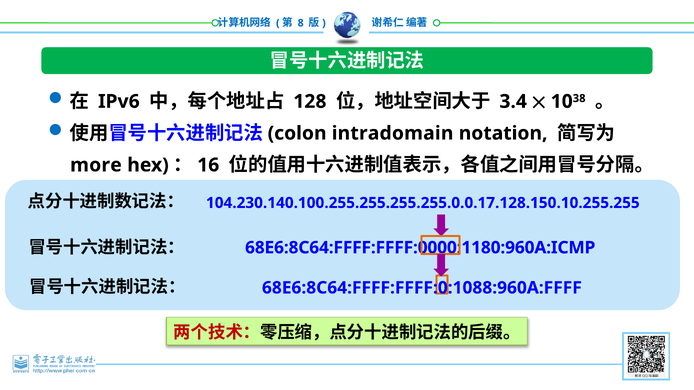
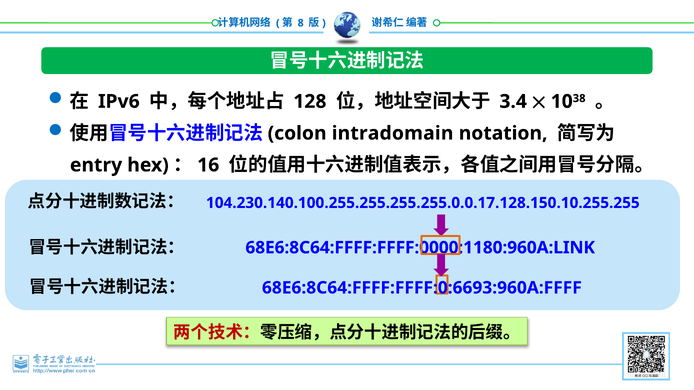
more: more -> entry
68E6:8C64:FFFF:FFFF:0000:1180:960A:ICMP: 68E6:8C64:FFFF:FFFF:0000:1180:960A:ICMP -> 68E6:8C64:FFFF:FFFF:0000:1180:960A:LINK
68E6:8C64:FFFF:FFFF:0:1088:960A:FFFF: 68E6:8C64:FFFF:FFFF:0:1088:960A:FFFF -> 68E6:8C64:FFFF:FFFF:0:6693:960A:FFFF
